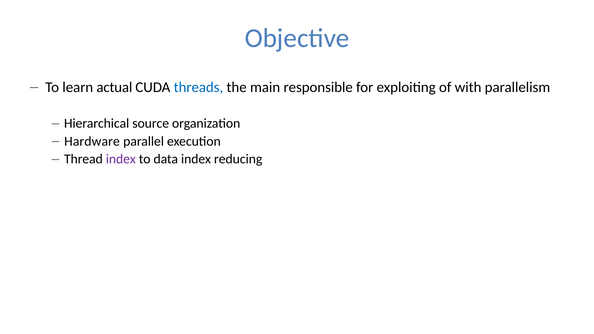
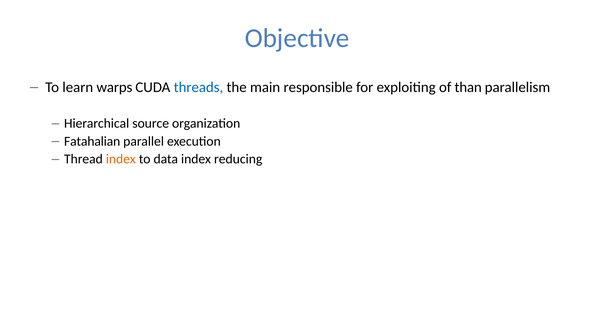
actual: actual -> warps
with: with -> than
Hardware: Hardware -> Fatahalian
index at (121, 159) colour: purple -> orange
